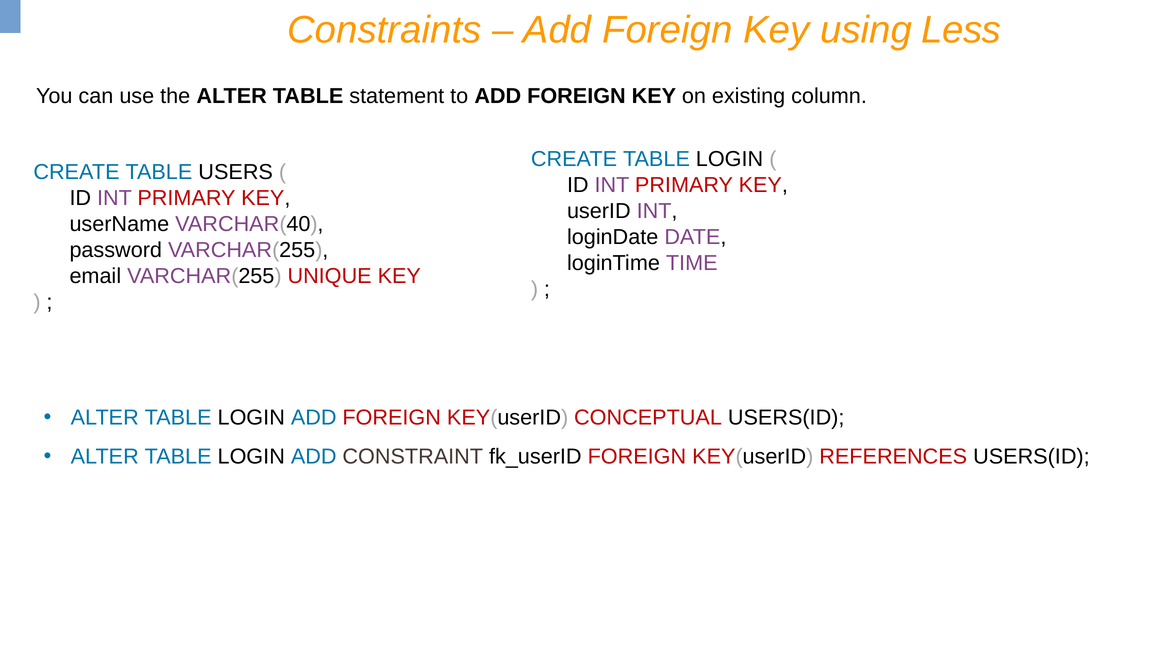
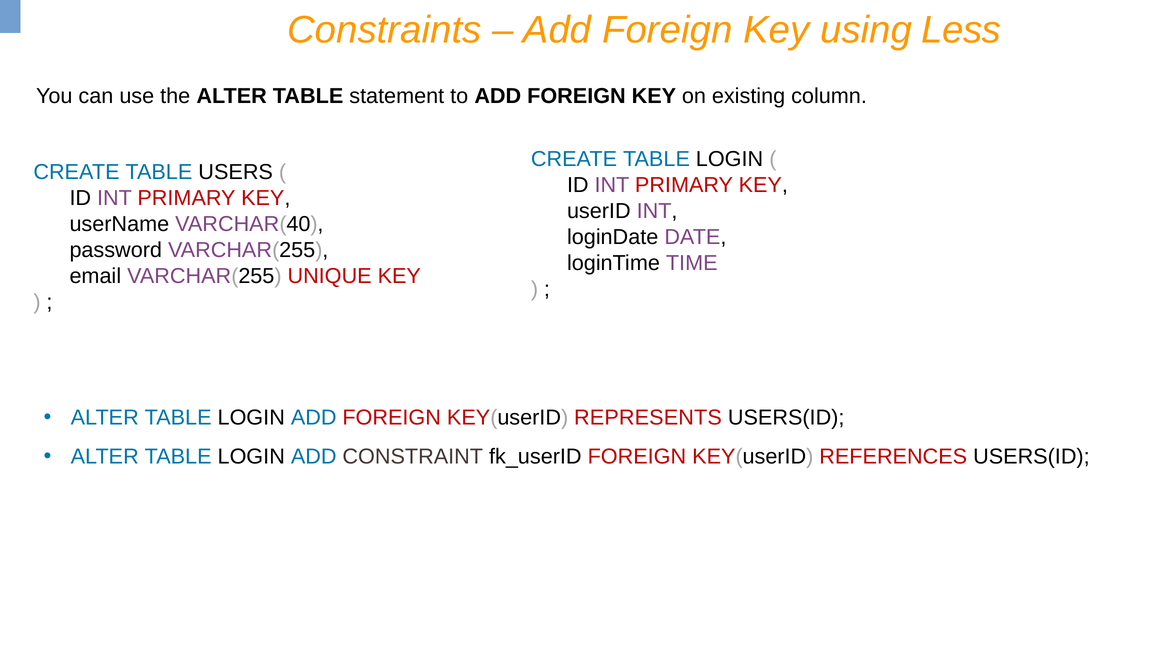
CONCEPTUAL: CONCEPTUAL -> REPRESENTS
